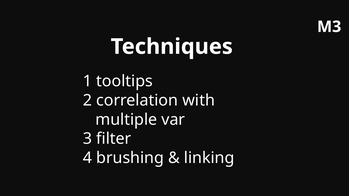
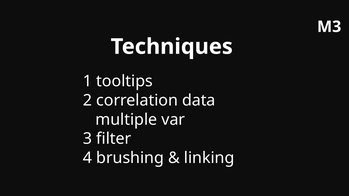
with: with -> data
